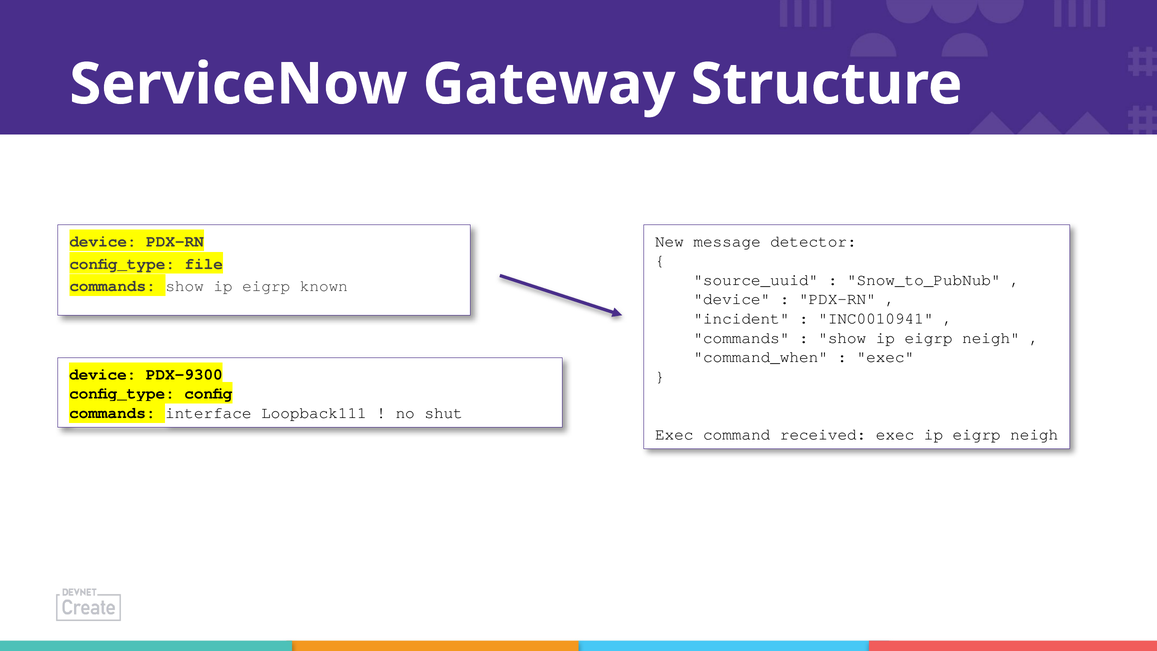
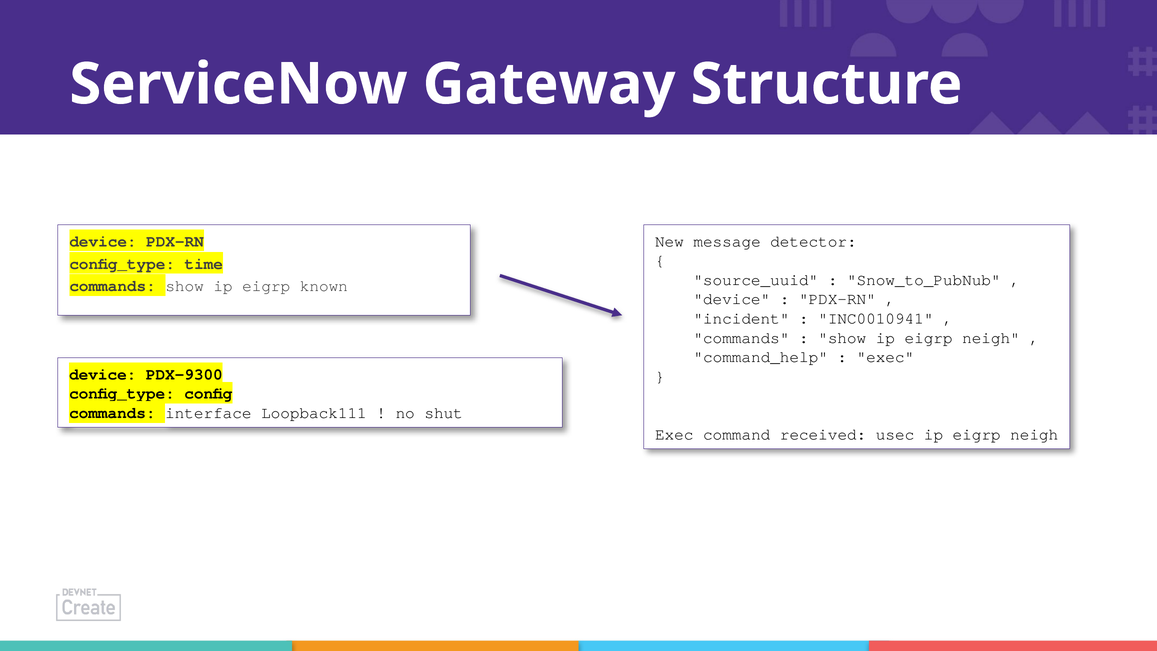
file: file -> time
command_when: command_when -> command_help
received exec: exec -> usec
